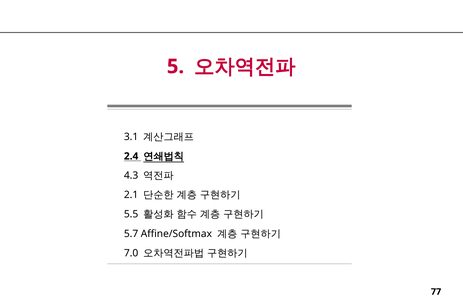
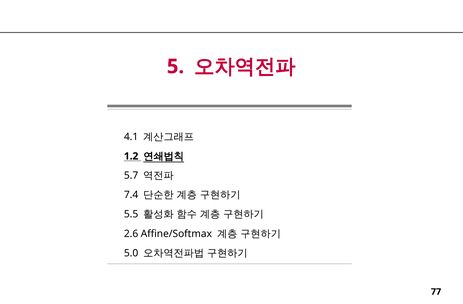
3.1: 3.1 -> 4.1
2.4: 2.4 -> 1.2
4.3: 4.3 -> 5.7
2.1: 2.1 -> 7.4
5.7: 5.7 -> 2.6
7.0: 7.0 -> 5.0
